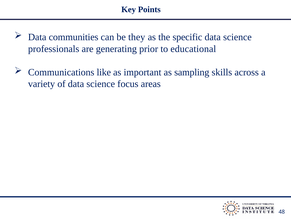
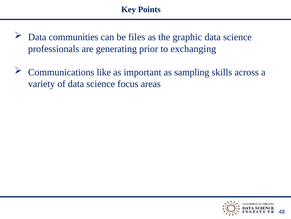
they: they -> files
specific: specific -> graphic
educational: educational -> exchanging
